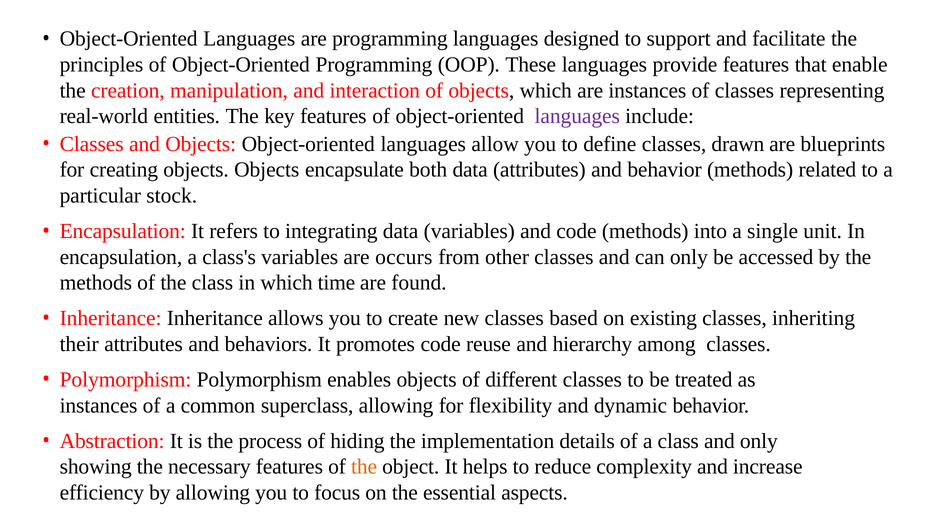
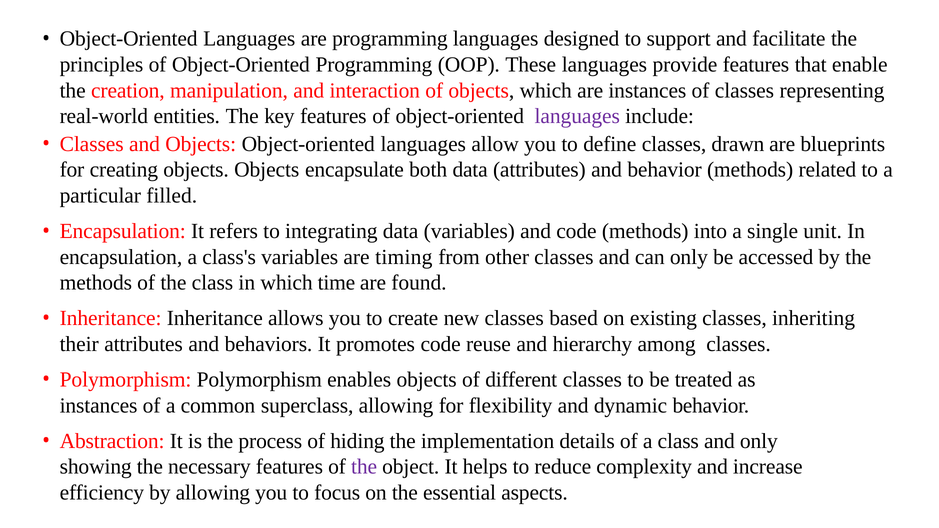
stock: stock -> filled
occurs: occurs -> timing
the at (364, 467) colour: orange -> purple
